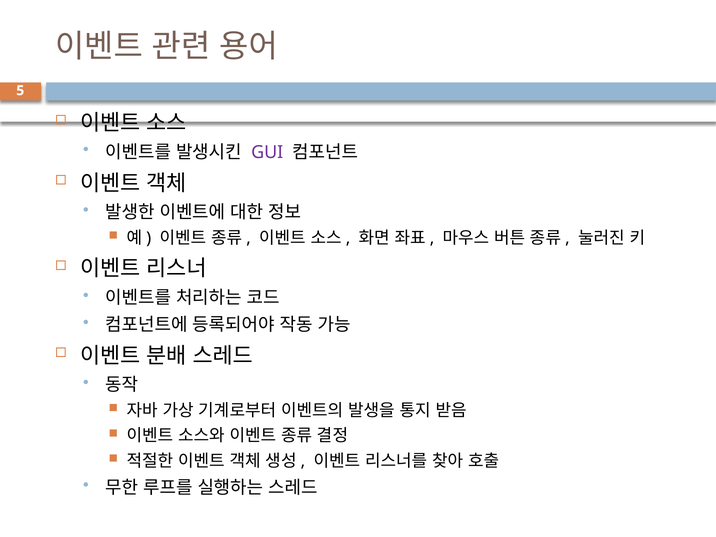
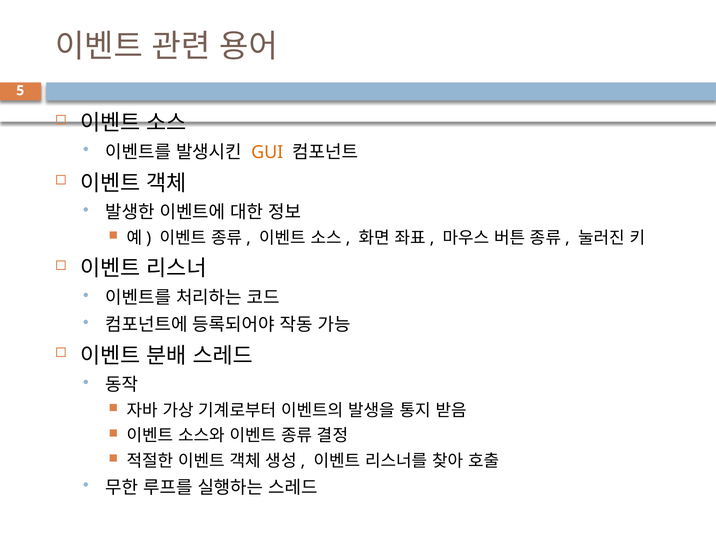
GUI colour: purple -> orange
